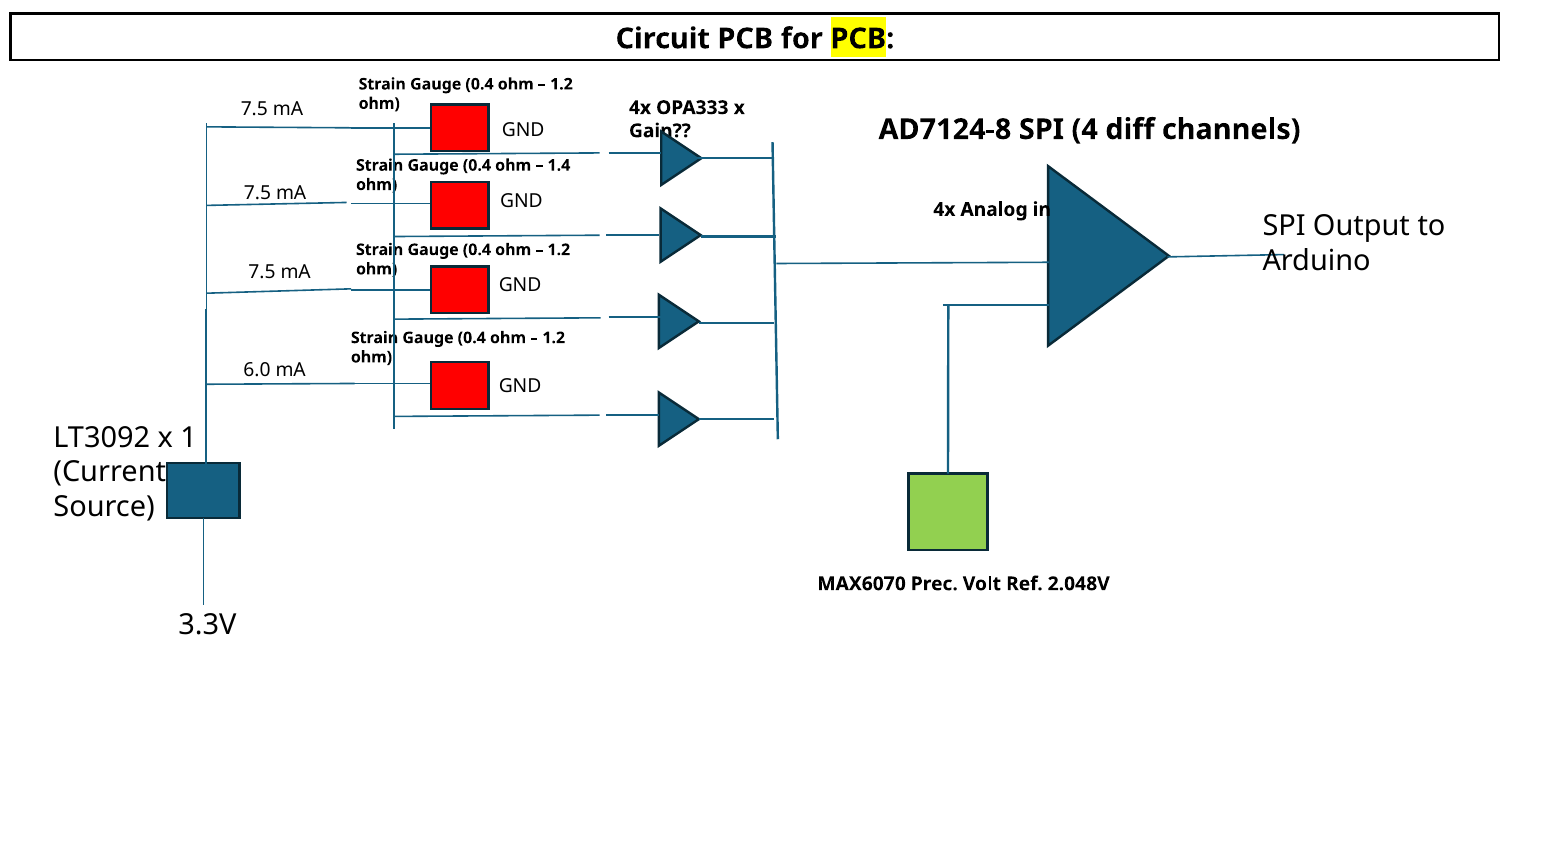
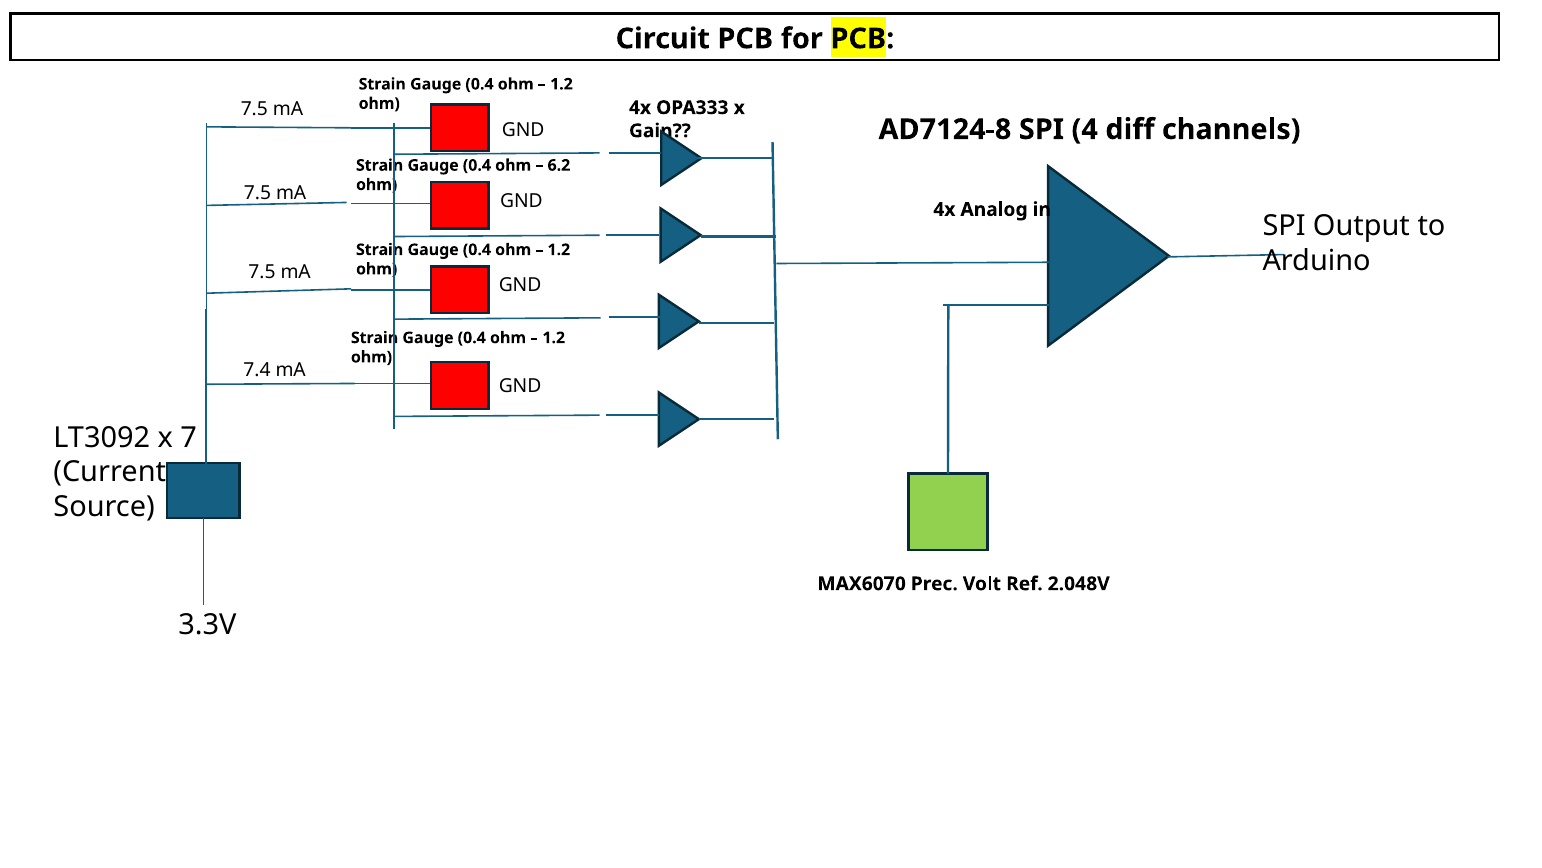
1.4: 1.4 -> 6.2
6.0: 6.0 -> 7.4
1: 1 -> 7
